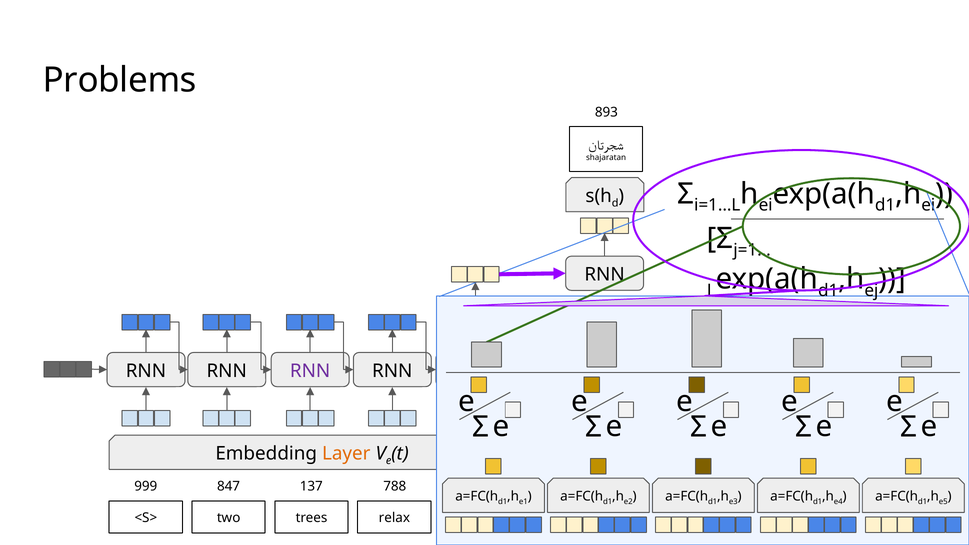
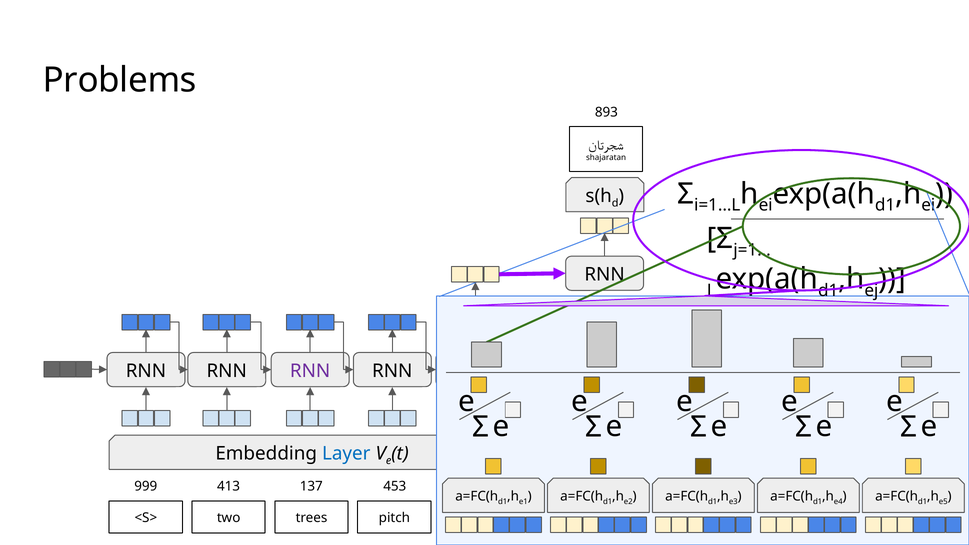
Layer colour: orange -> blue
847: 847 -> 413
788: 788 -> 453
relax: relax -> pitch
